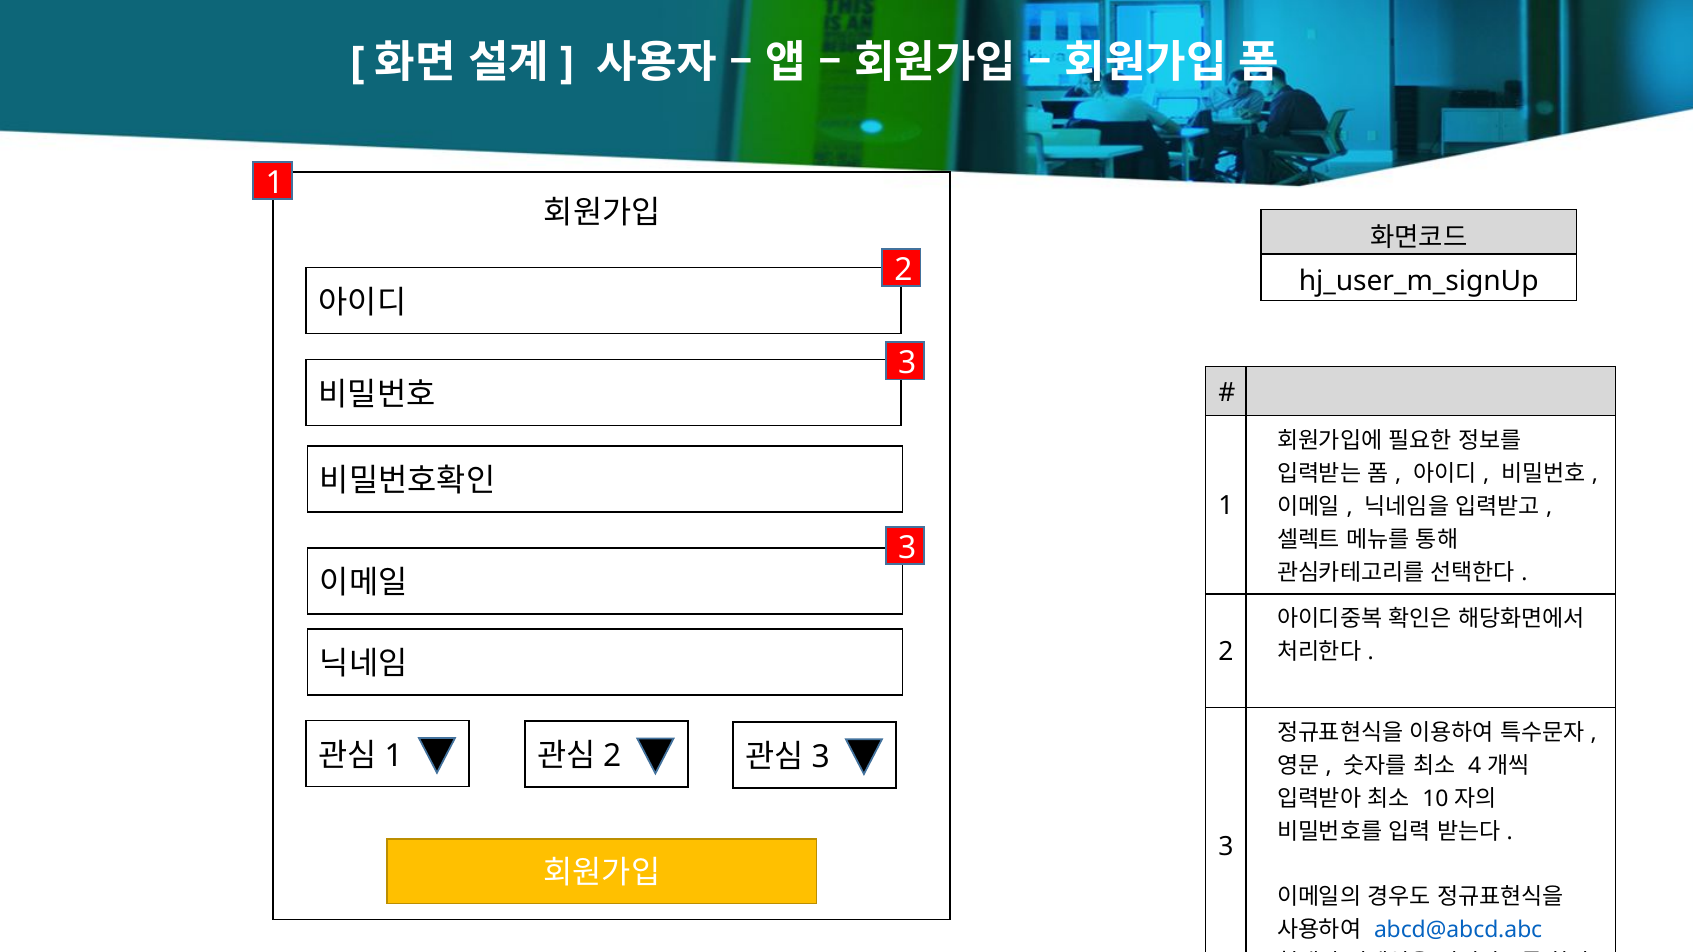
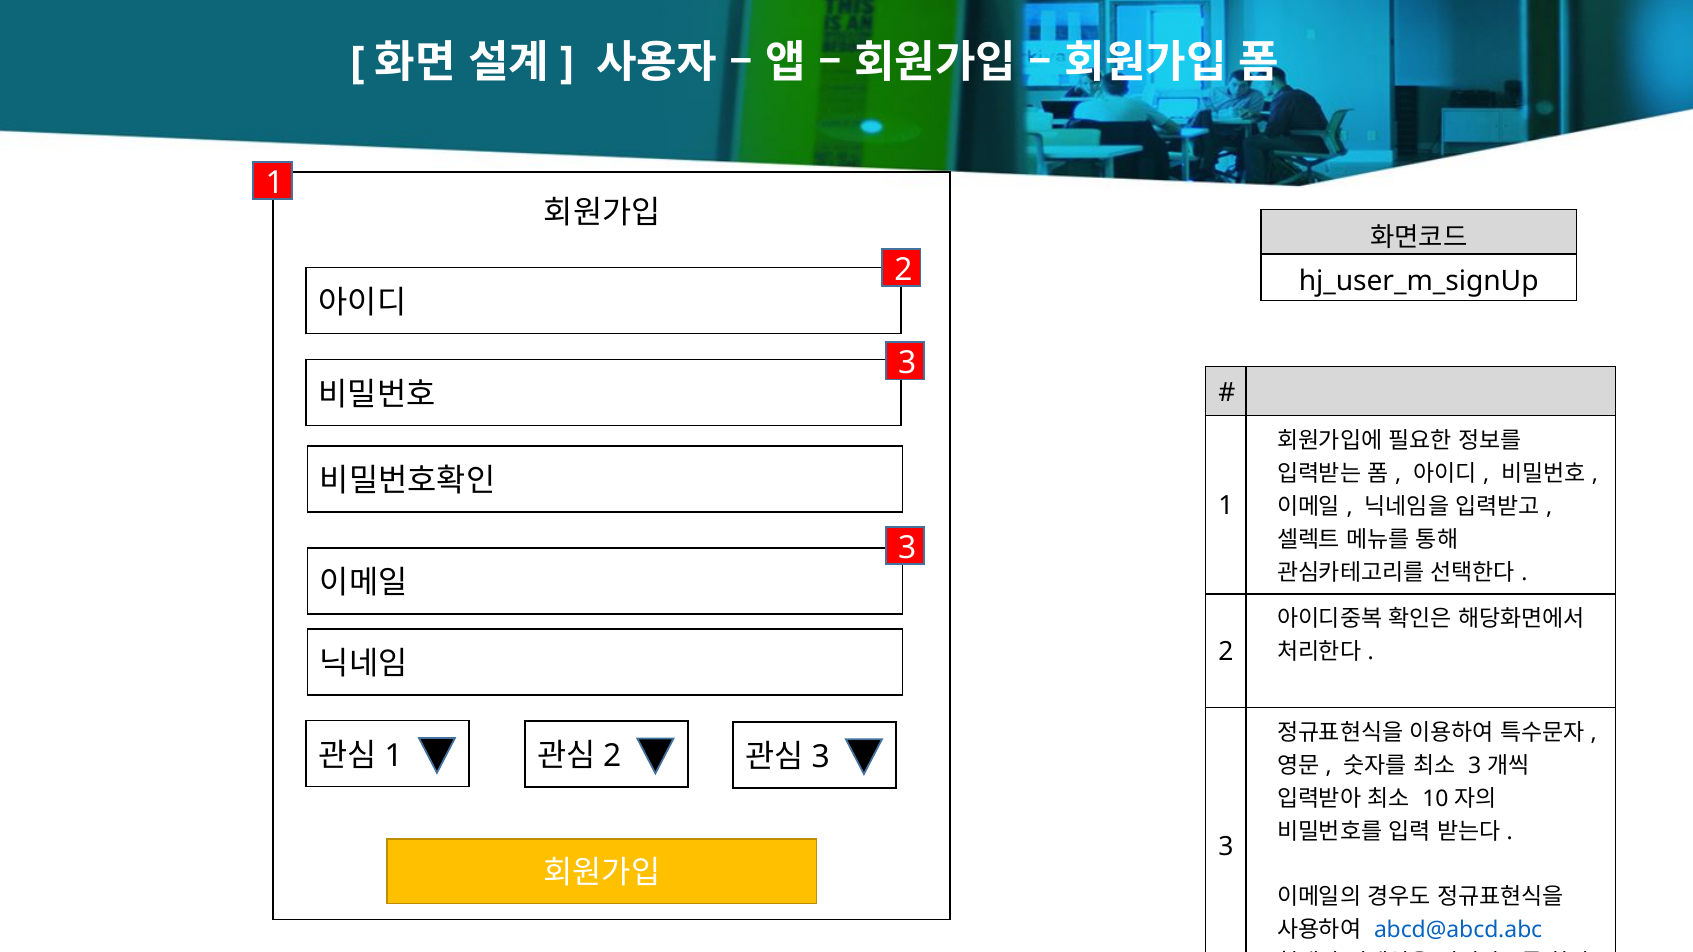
4 at (1475, 766): 4 -> 3
